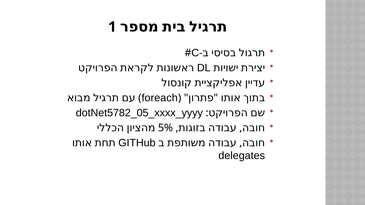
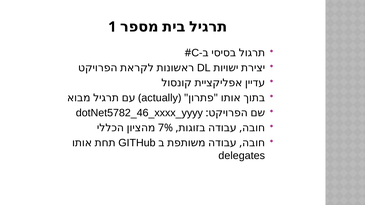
foreach: foreach -> actually
dotNet5782_05_xxxx_yyyy: dotNet5782_05_xxxx_yyyy -> dotNet5782_46_xxxx_yyyy
5%: 5% -> 7%
